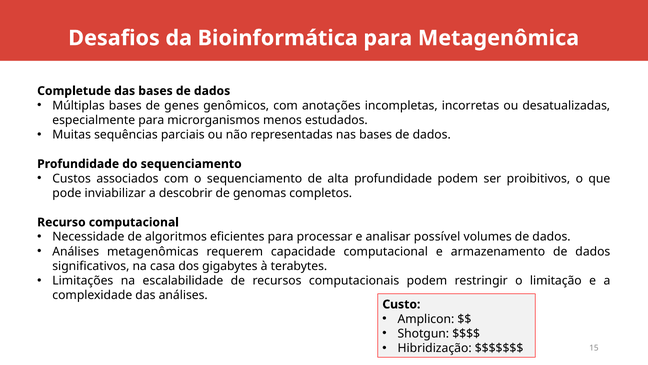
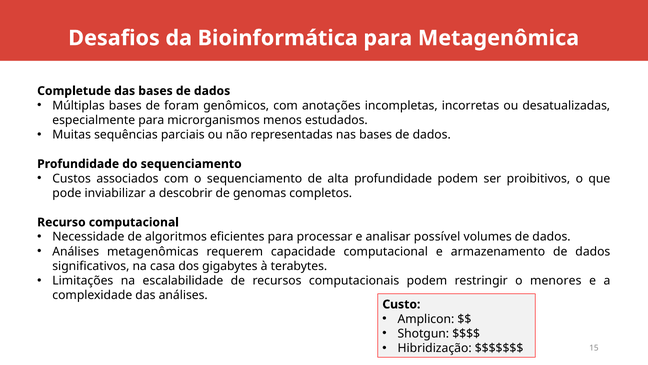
genes: genes -> foram
limitação: limitação -> menores
